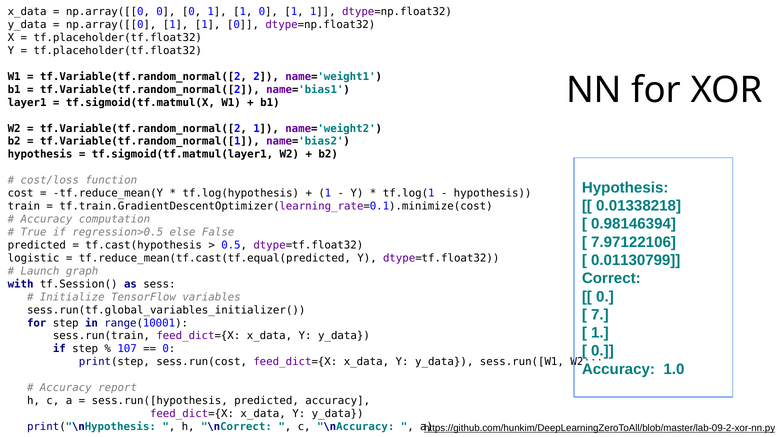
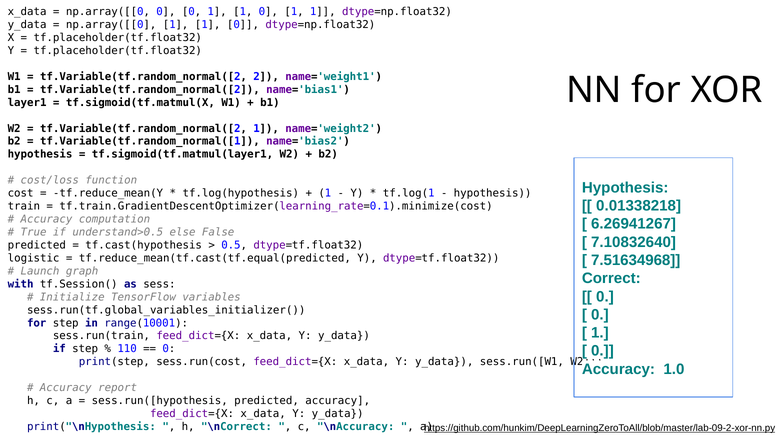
0.98146394: 0.98146394 -> 6.26941267
regression>0.5: regression>0.5 -> understand>0.5
7.97122106: 7.97122106 -> 7.10832640
0.01130799: 0.01130799 -> 7.51634968
7 at (600, 315): 7 -> 0
107: 107 -> 110
